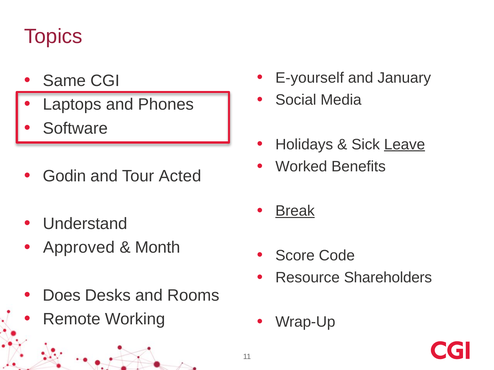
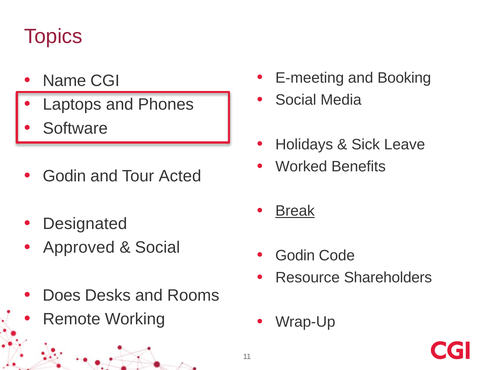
E-yourself: E-yourself -> E-meeting
January: January -> Booking
Same: Same -> Name
Leave underline: present -> none
Understand: Understand -> Designated
Month at (158, 248): Month -> Social
Score at (295, 256): Score -> Godin
